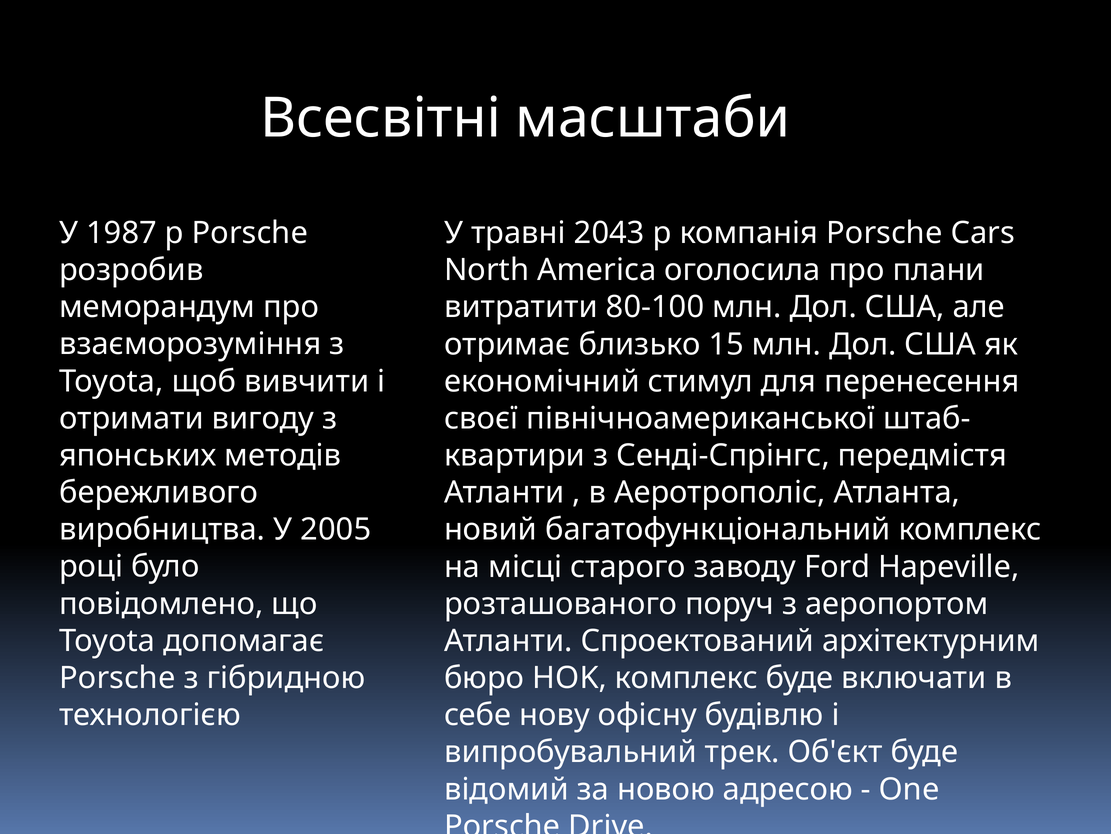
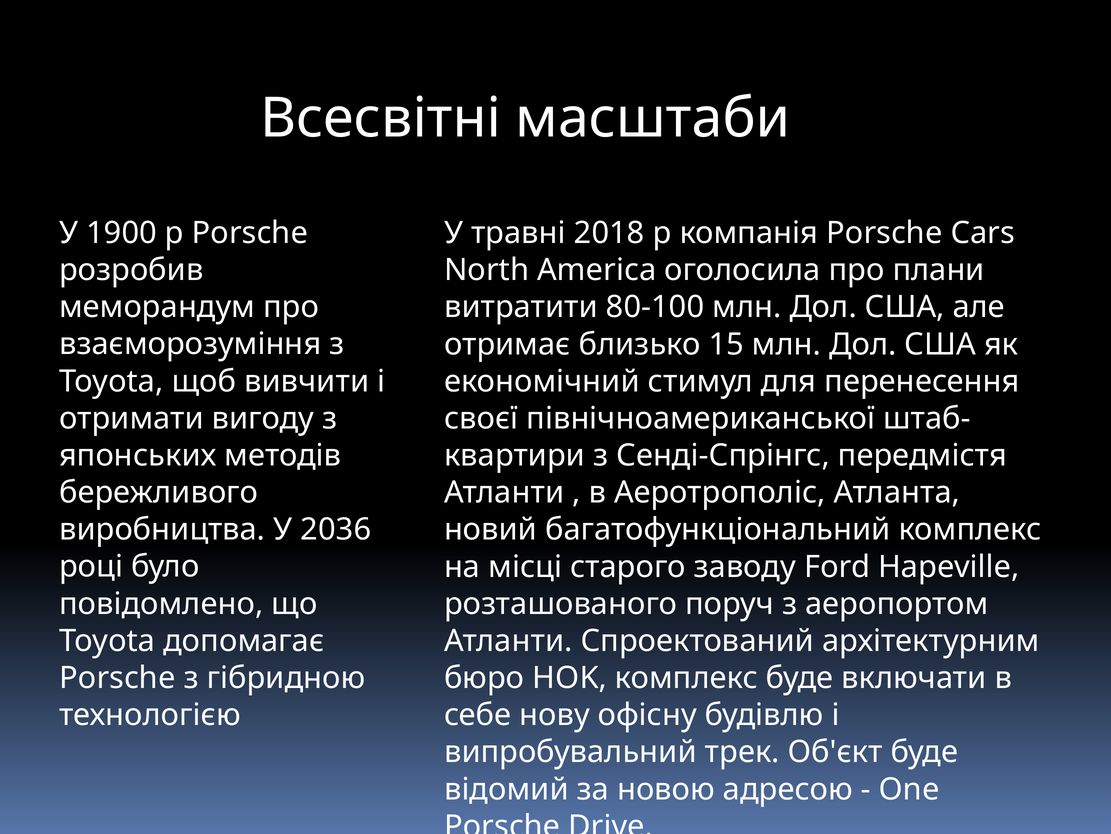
1987: 1987 -> 1900
2043: 2043 -> 2018
2005: 2005 -> 2036
